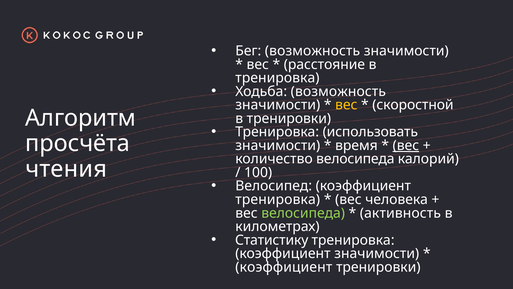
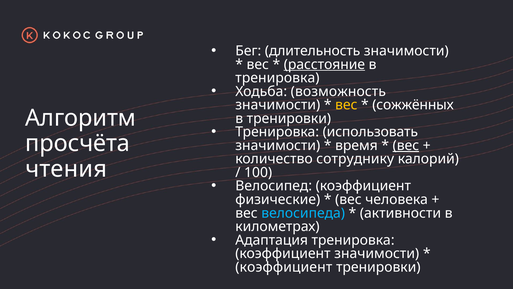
Бег возможность: возможность -> длительность
расстояние underline: none -> present
скоростной: скоростной -> сожжённых
количество велосипеда: велосипеда -> сотруднику
тренировка at (278, 199): тренировка -> физические
велосипеда at (303, 213) colour: light green -> light blue
активность: активность -> активности
Статистику: Статистику -> Адаптация
